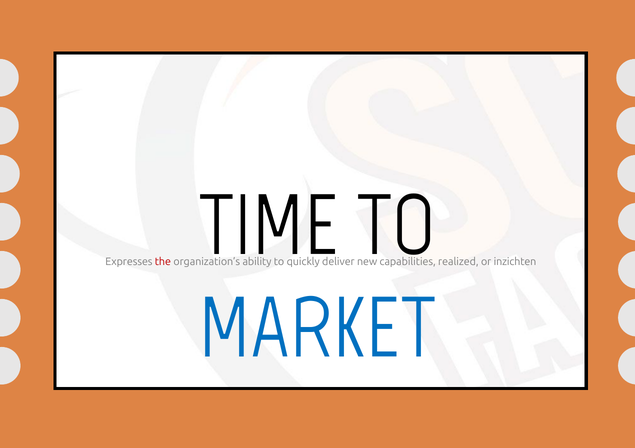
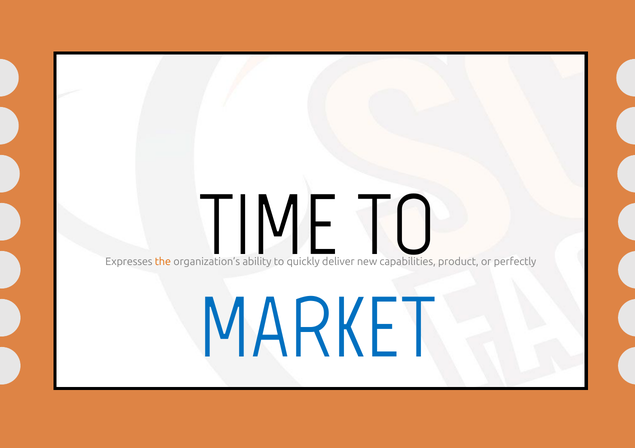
the colour: red -> orange
realized: realized -> product
inzichten: inzichten -> perfectly
